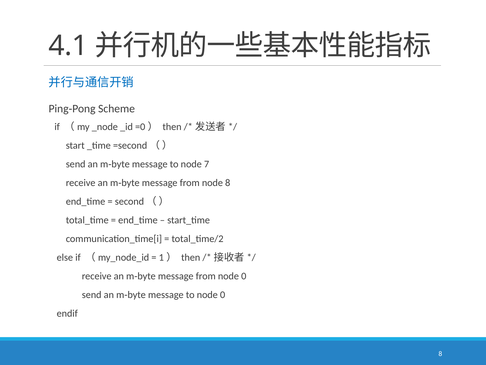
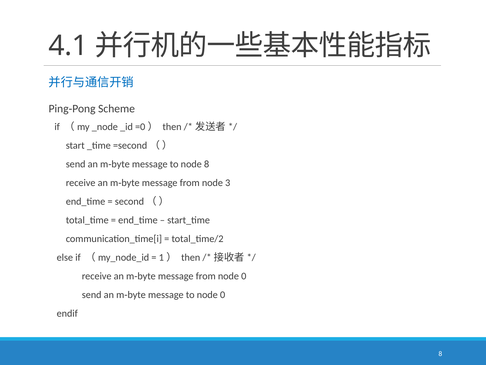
node 7: 7 -> 8
node 8: 8 -> 3
